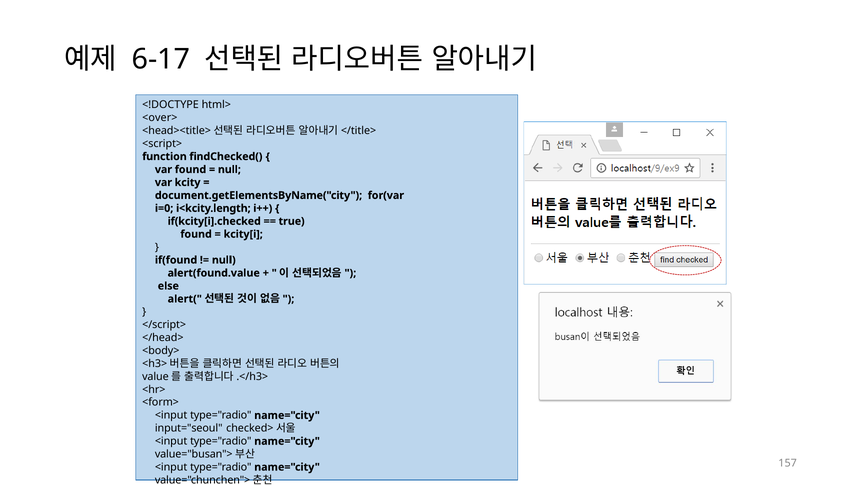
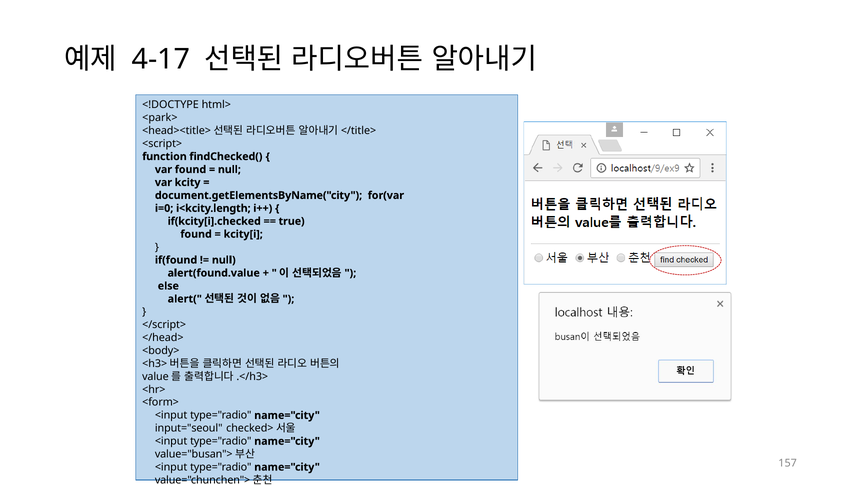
6-17: 6-17 -> 4-17
<over>: <over> -> <park>
